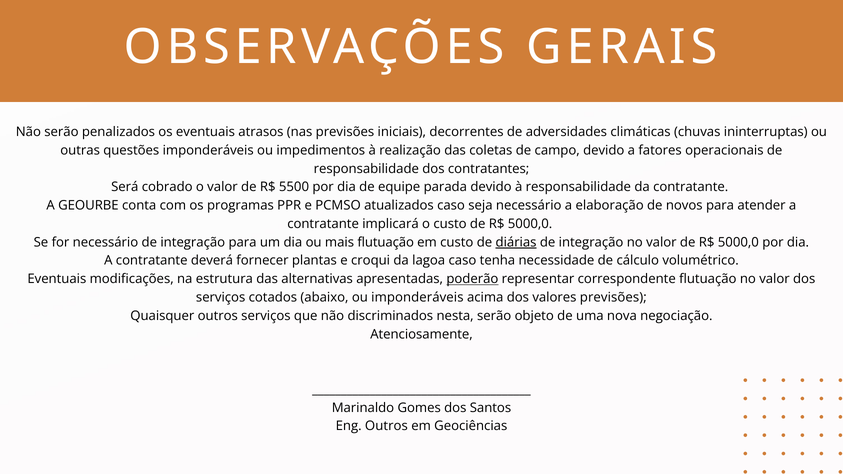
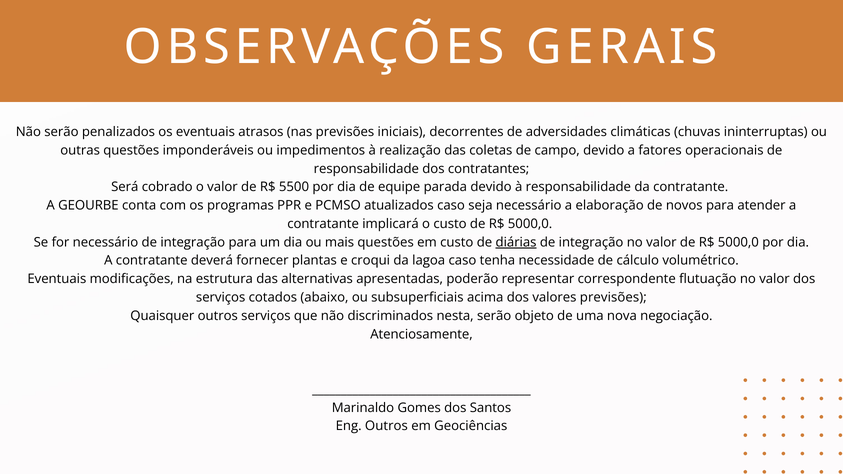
mais flutuação: flutuação -> questões
poderão underline: present -> none
ou imponderáveis: imponderáveis -> subsuperficiais
